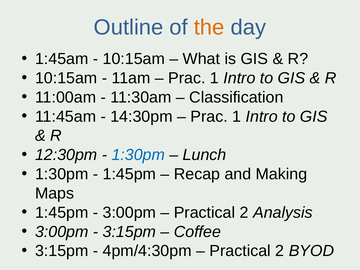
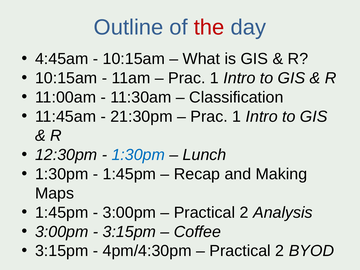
the colour: orange -> red
1:45am: 1:45am -> 4:45am
14:30pm: 14:30pm -> 21:30pm
